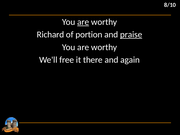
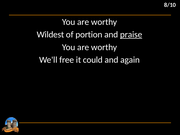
are at (83, 22) underline: present -> none
Richard: Richard -> Wildest
there: there -> could
